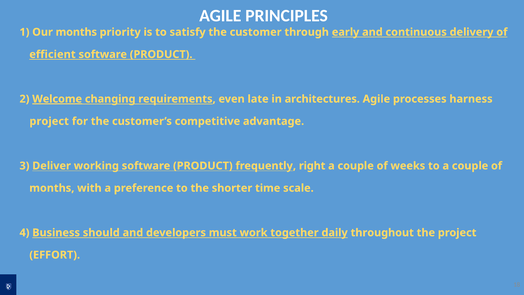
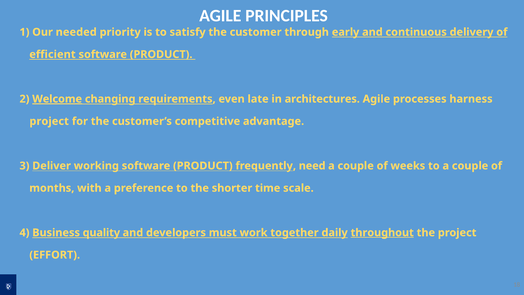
Our months: months -> needed
right: right -> need
should: should -> quality
throughout underline: none -> present
